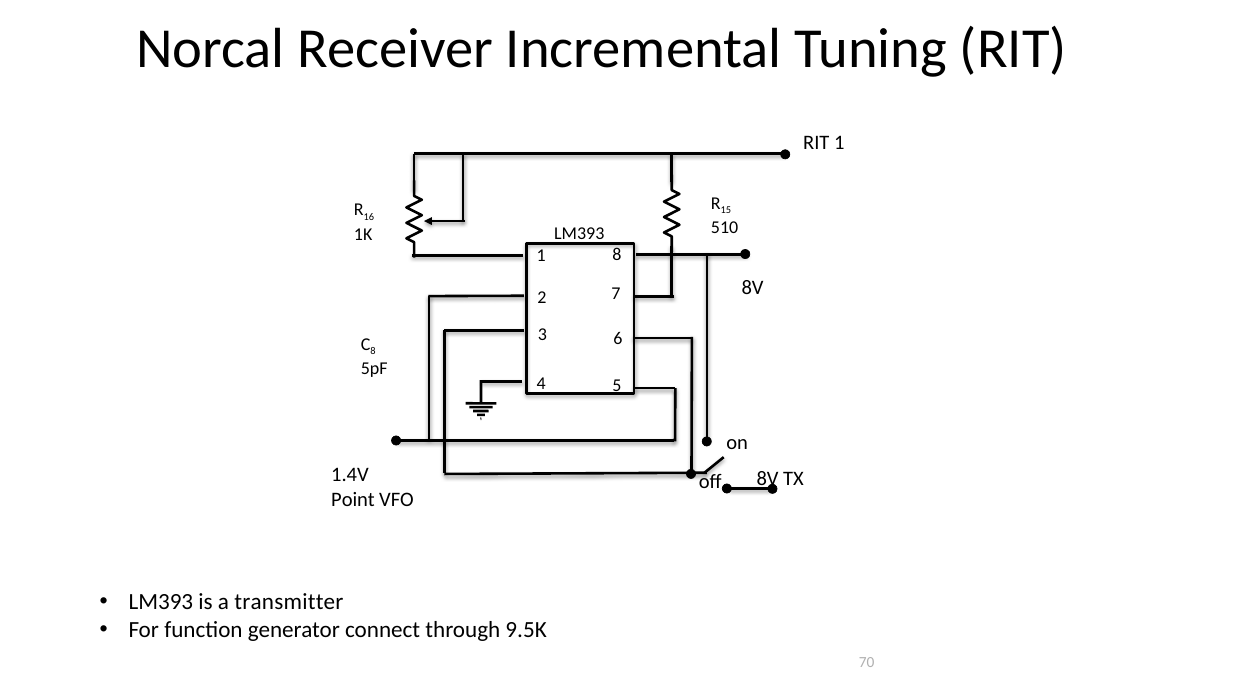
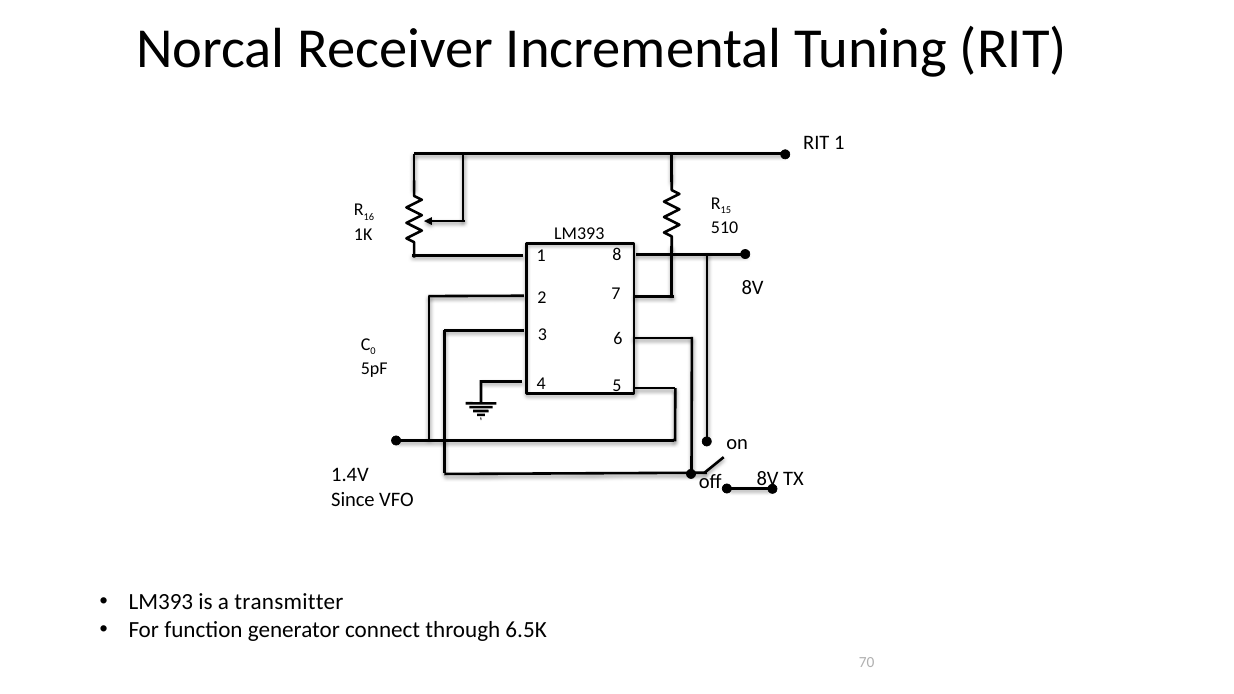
8 at (373, 352): 8 -> 0
Point: Point -> Since
9.5K: 9.5K -> 6.5K
